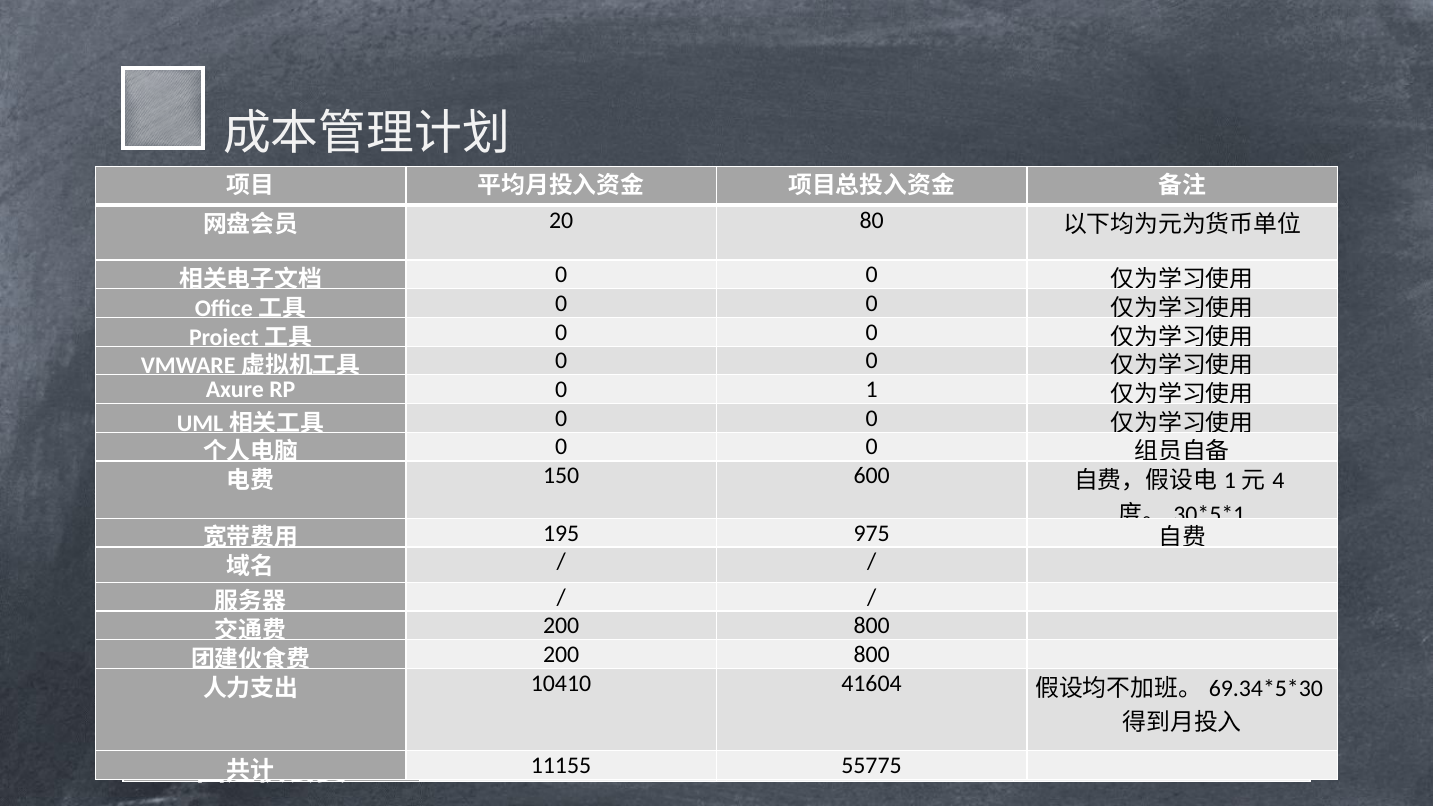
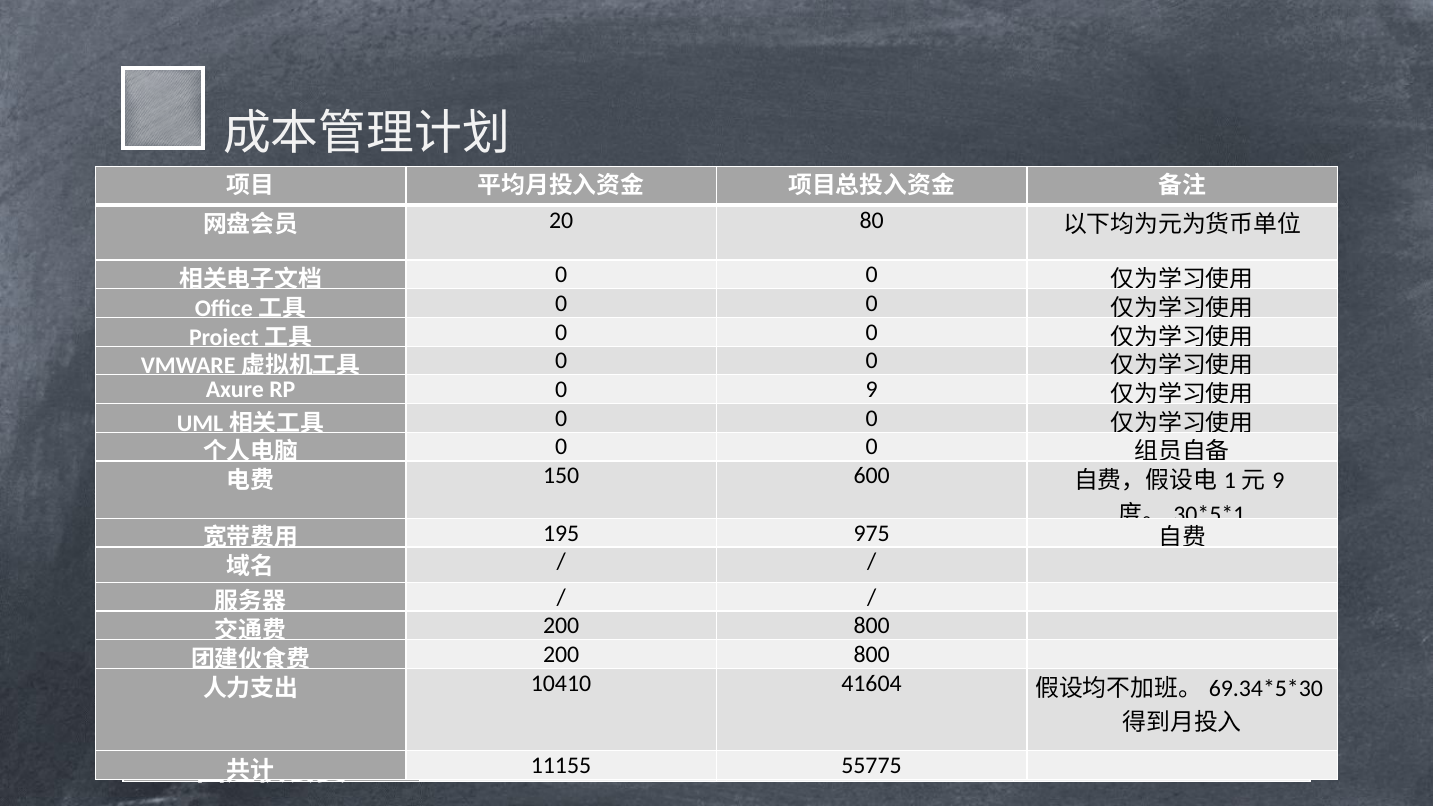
1 at (872, 390): 1 -> 9
4 at (1278, 481): 4 -> 9
